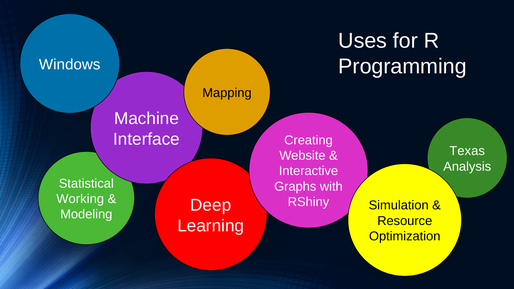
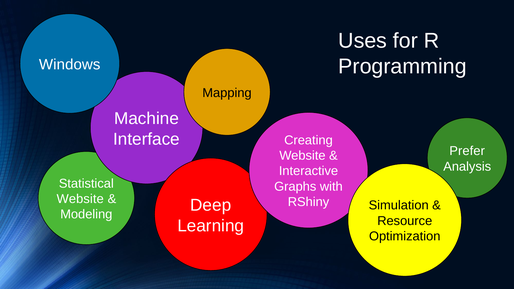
Texas: Texas -> Prefer
Working at (80, 199): Working -> Website
